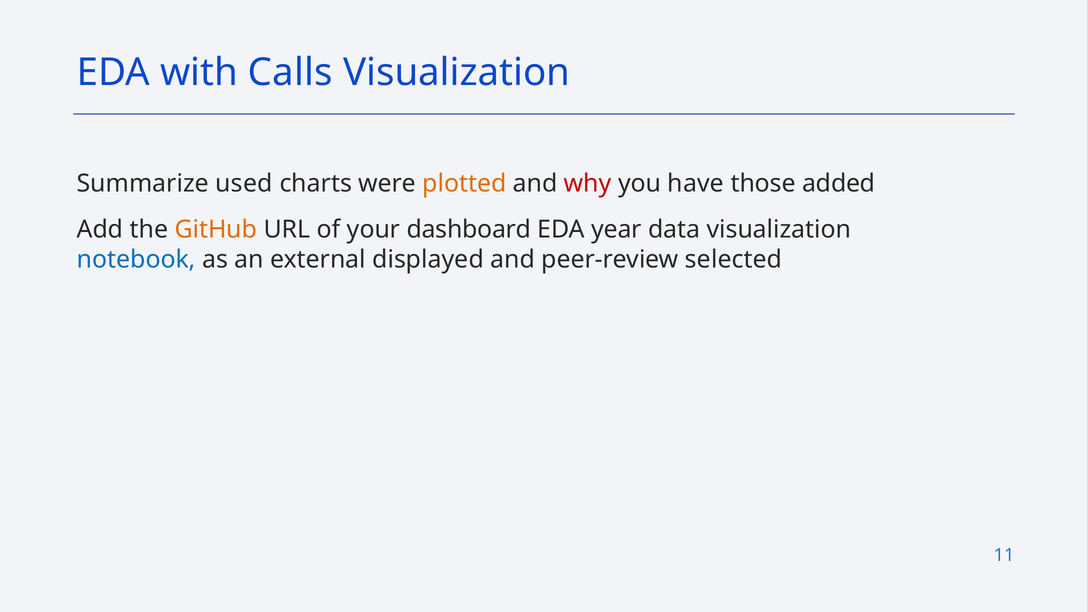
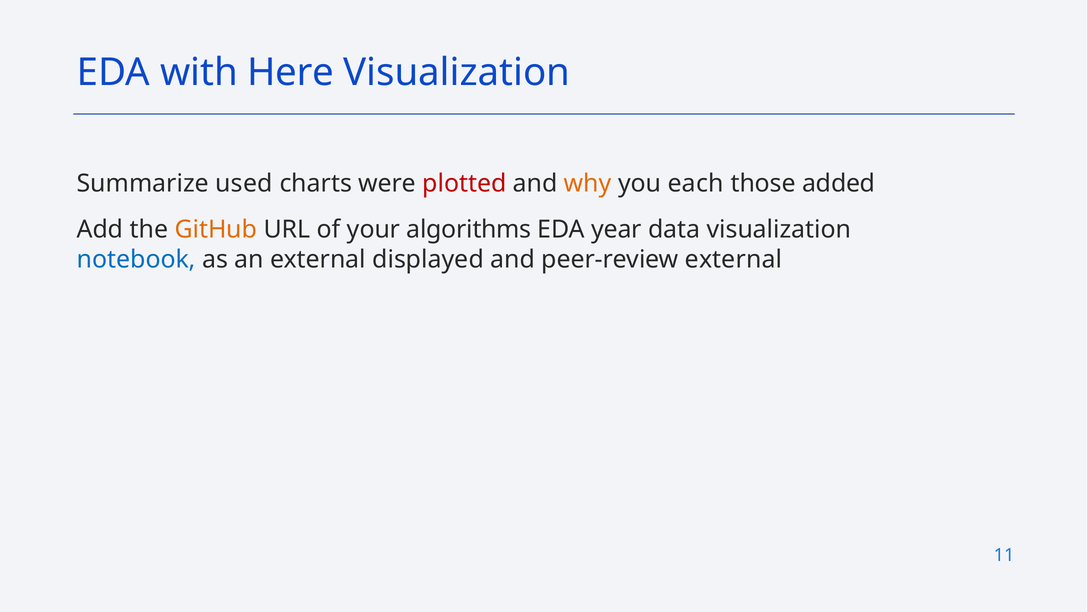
Calls: Calls -> Here
plotted colour: orange -> red
why colour: red -> orange
have: have -> each
dashboard: dashboard -> algorithms
peer-review selected: selected -> external
